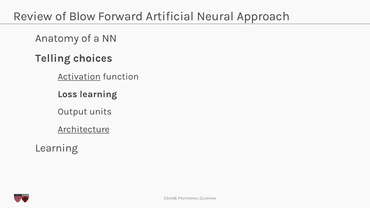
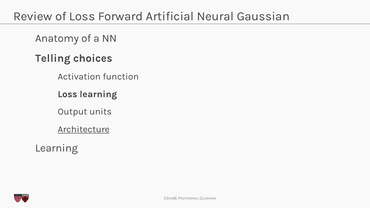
of Blow: Blow -> Loss
Approach: Approach -> Gaussian
Activation underline: present -> none
